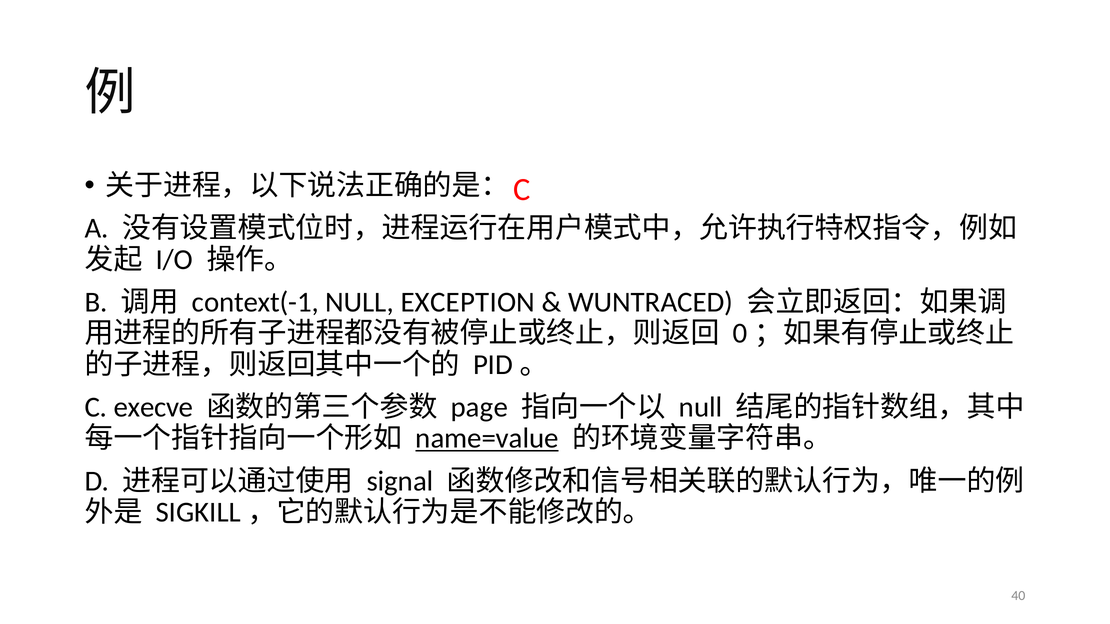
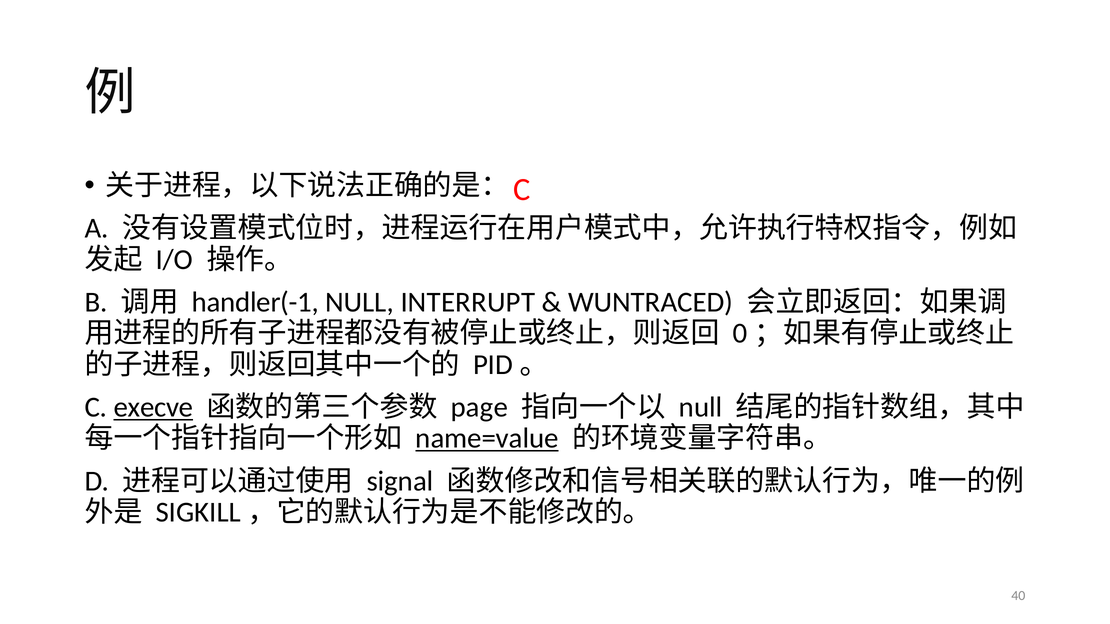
context(-1: context(-1 -> handler(-1
EXCEPTION: EXCEPTION -> INTERRUPT
execve underline: none -> present
